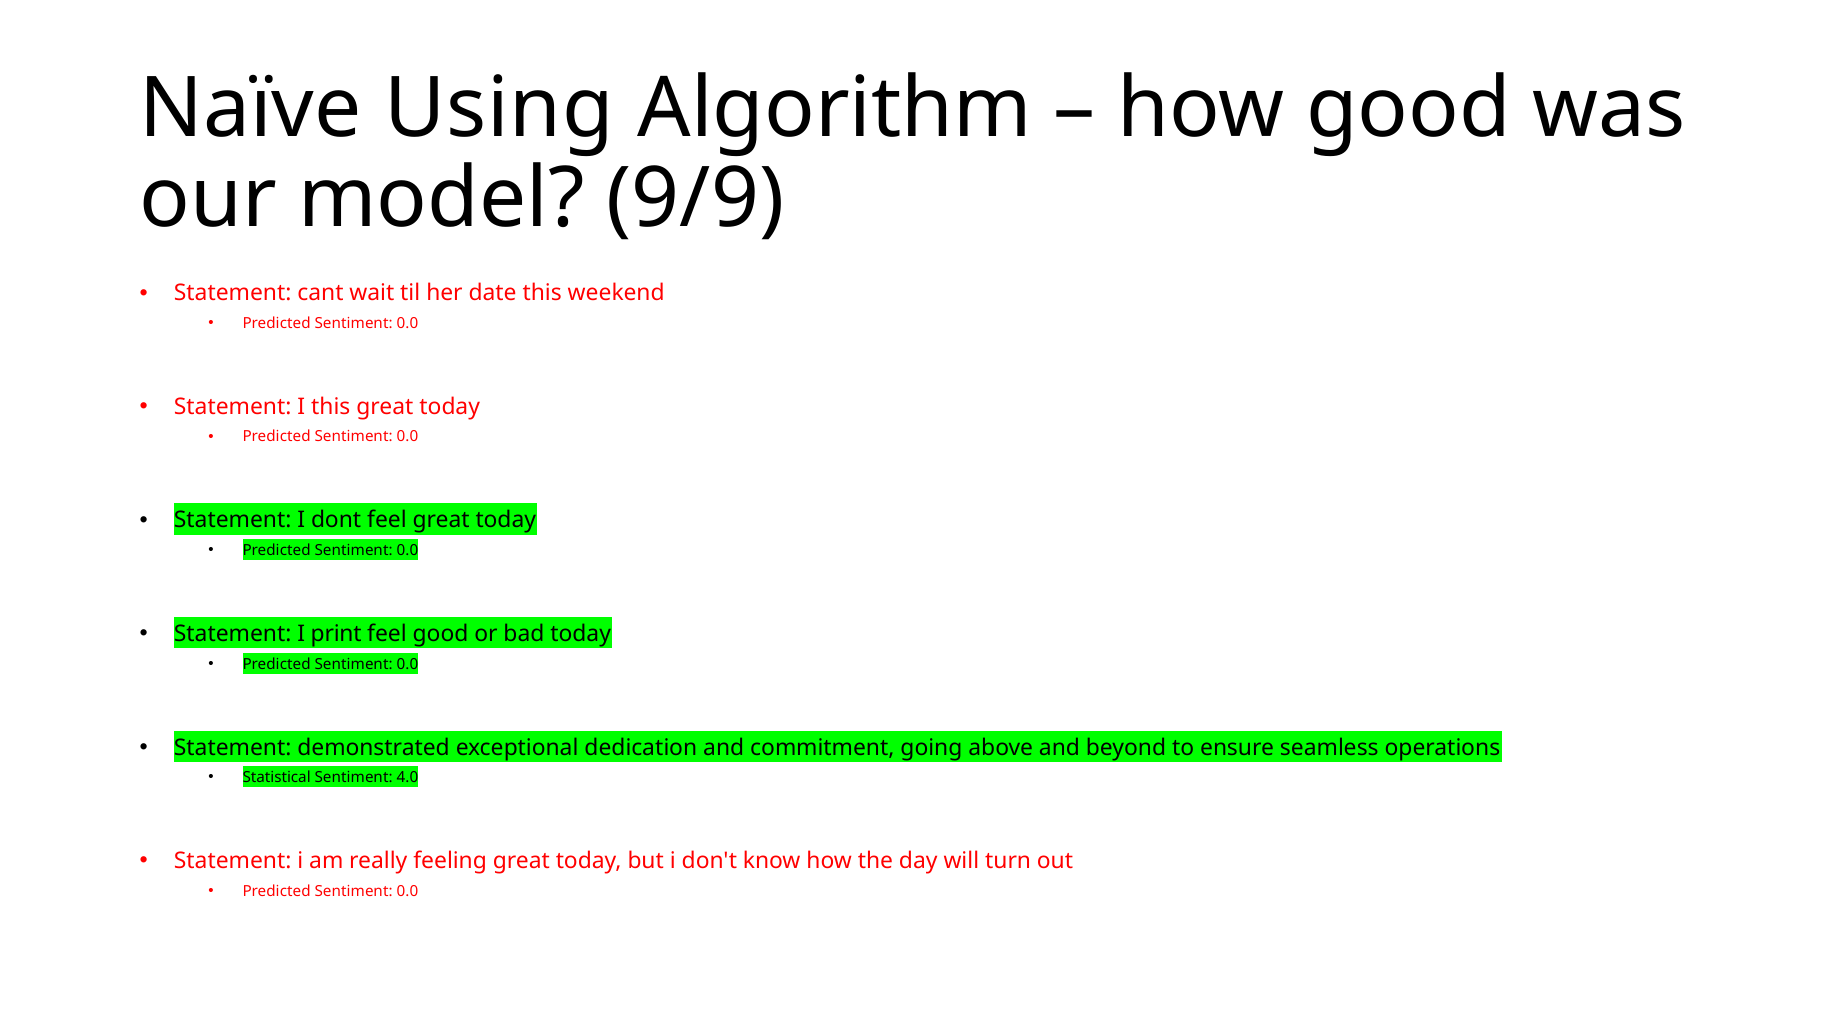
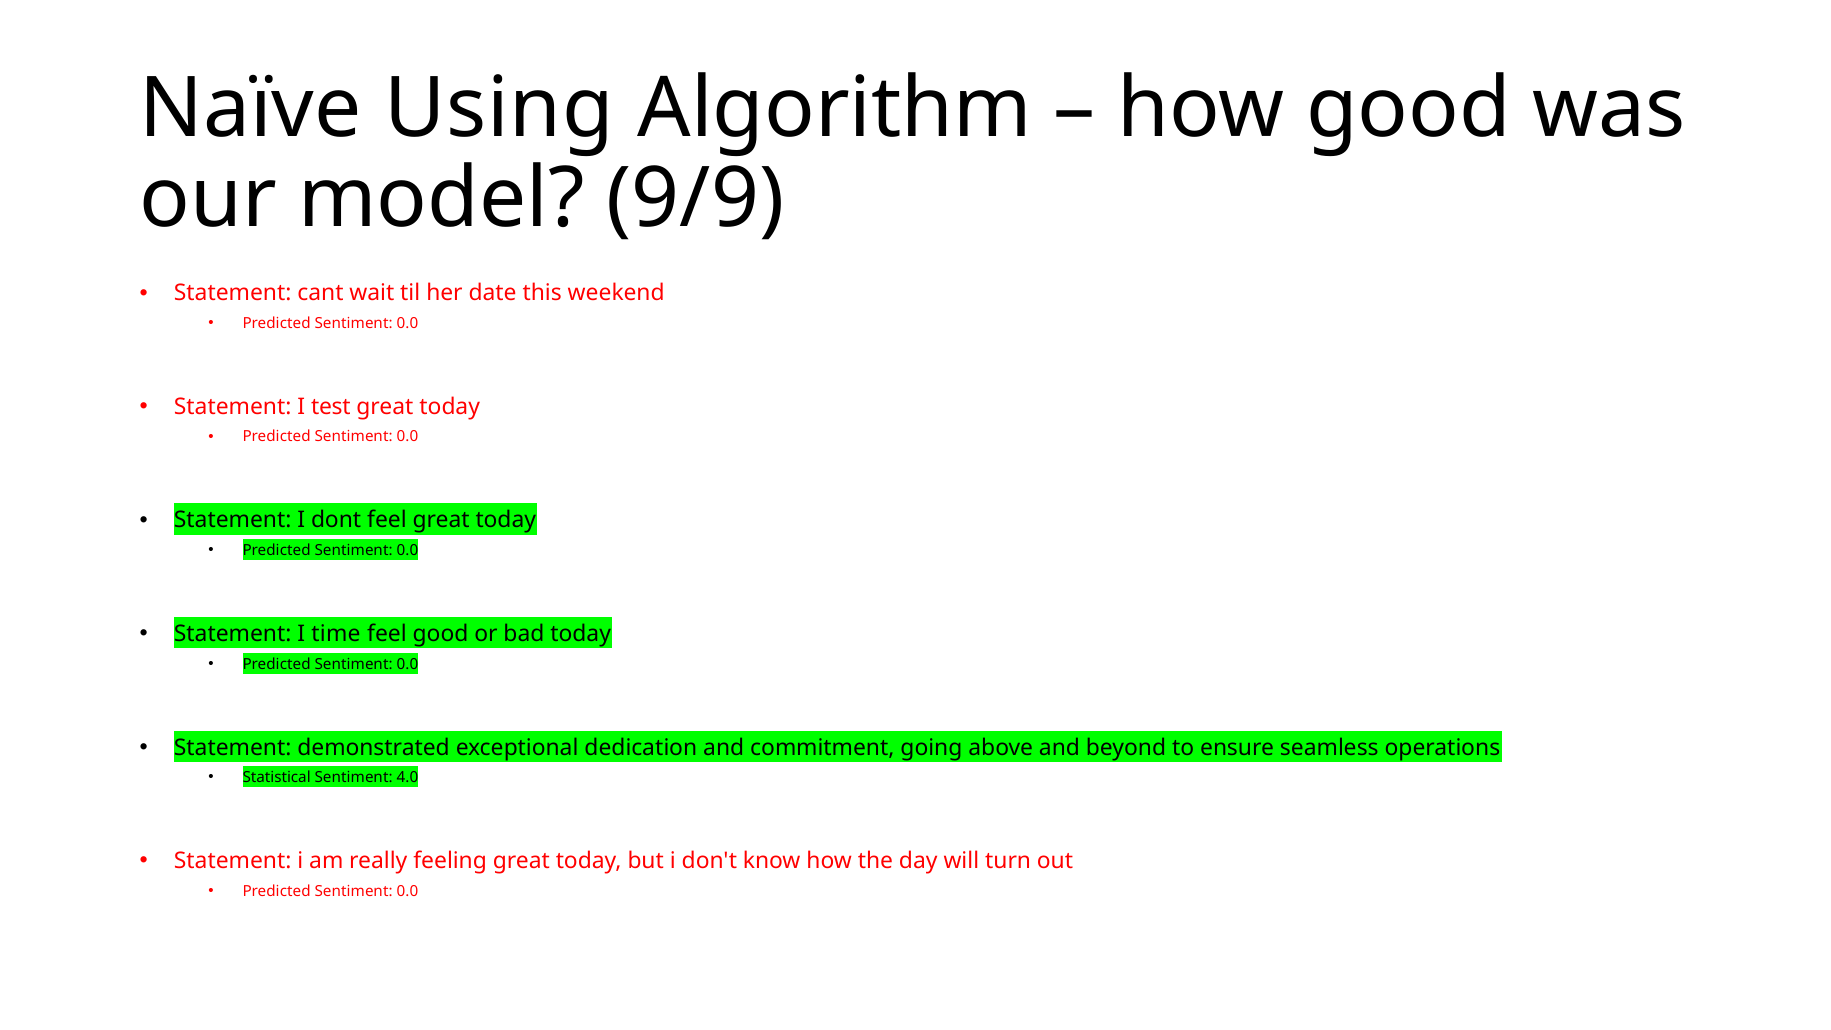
I this: this -> test
print: print -> time
